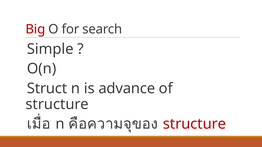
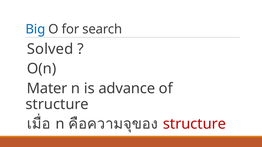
Big colour: red -> blue
Simple: Simple -> Solved
Struct: Struct -> Mater
